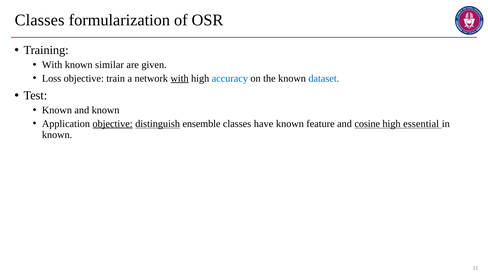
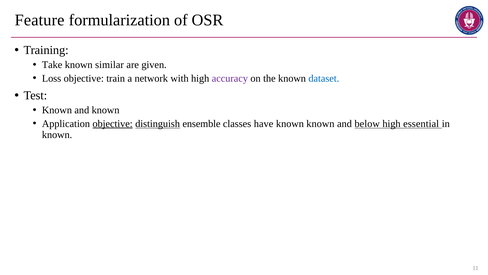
Classes at (40, 20): Classes -> Feature
With at (52, 65): With -> Take
with at (180, 78) underline: present -> none
accuracy colour: blue -> purple
known feature: feature -> known
cosine: cosine -> below
